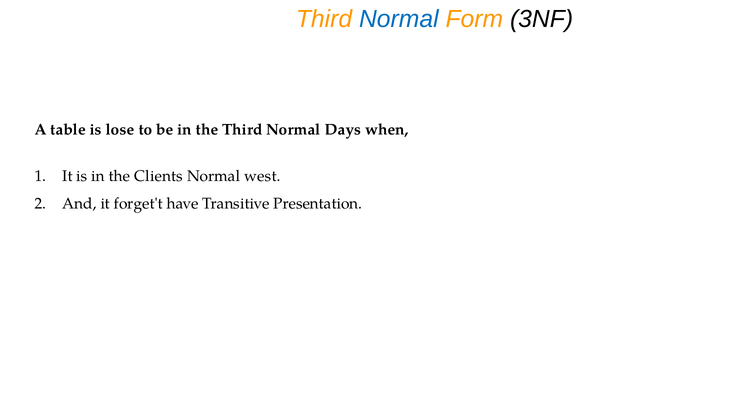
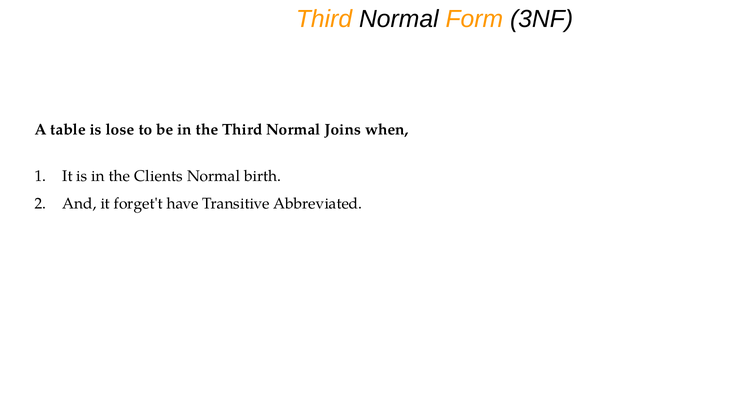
Normal at (399, 19) colour: blue -> black
Days: Days -> Joins
west: west -> birth
Presentation: Presentation -> Abbreviated
